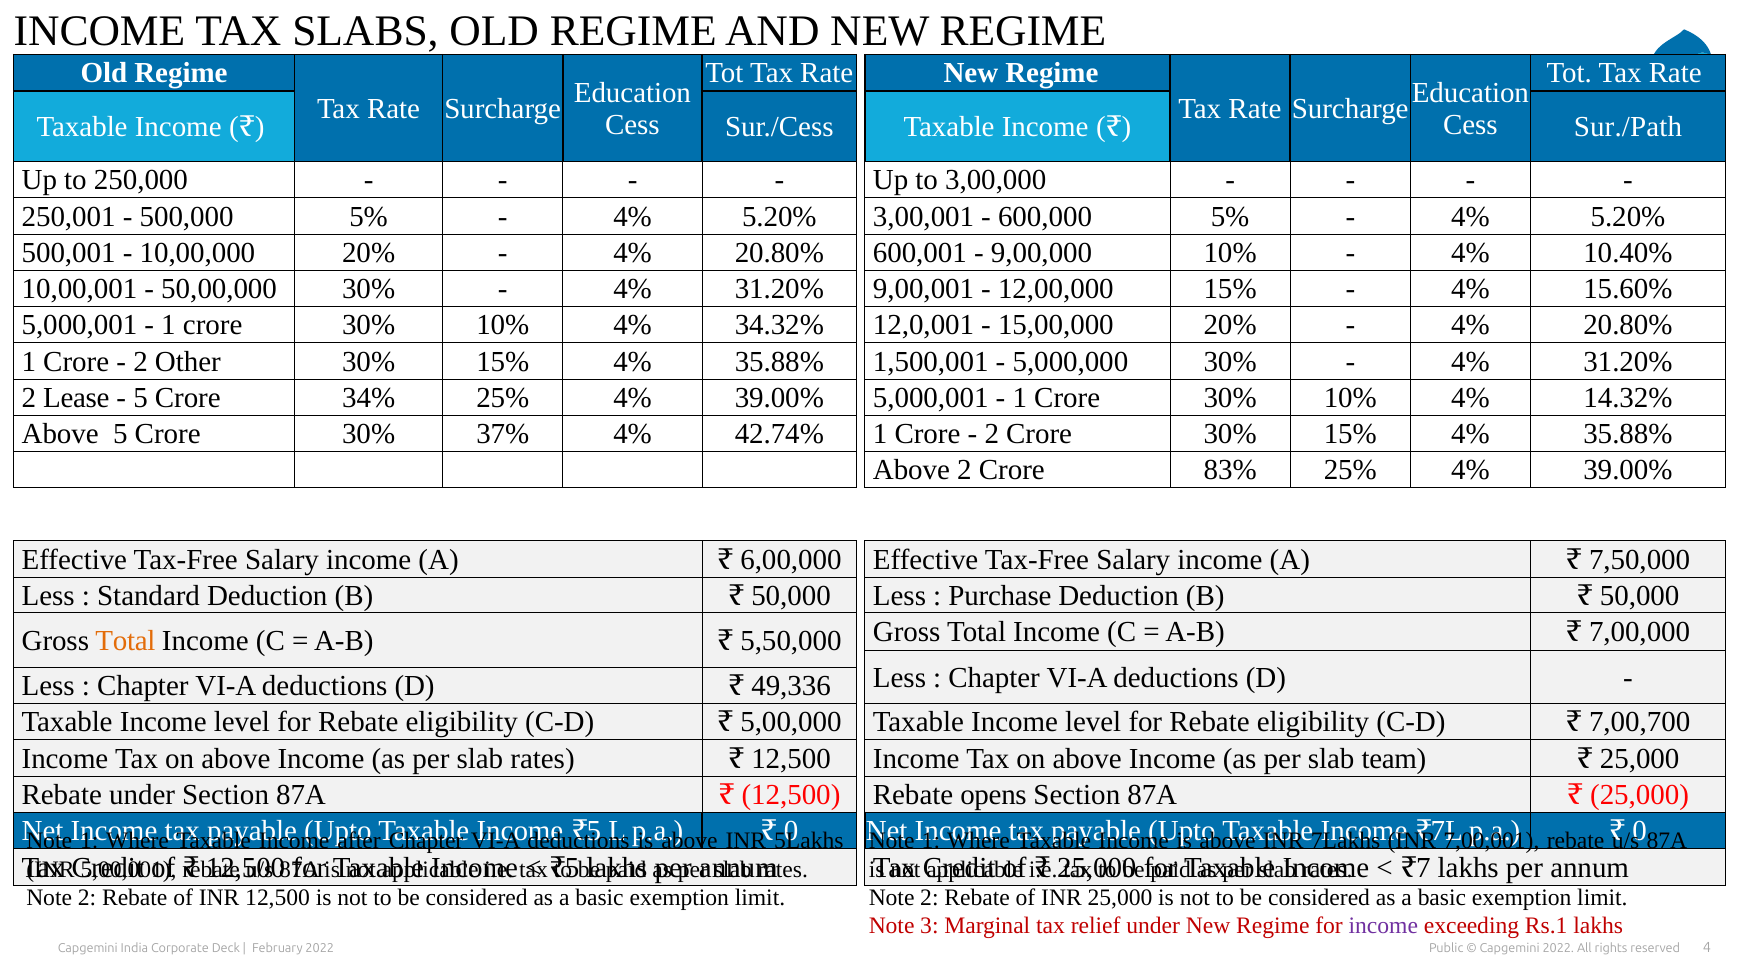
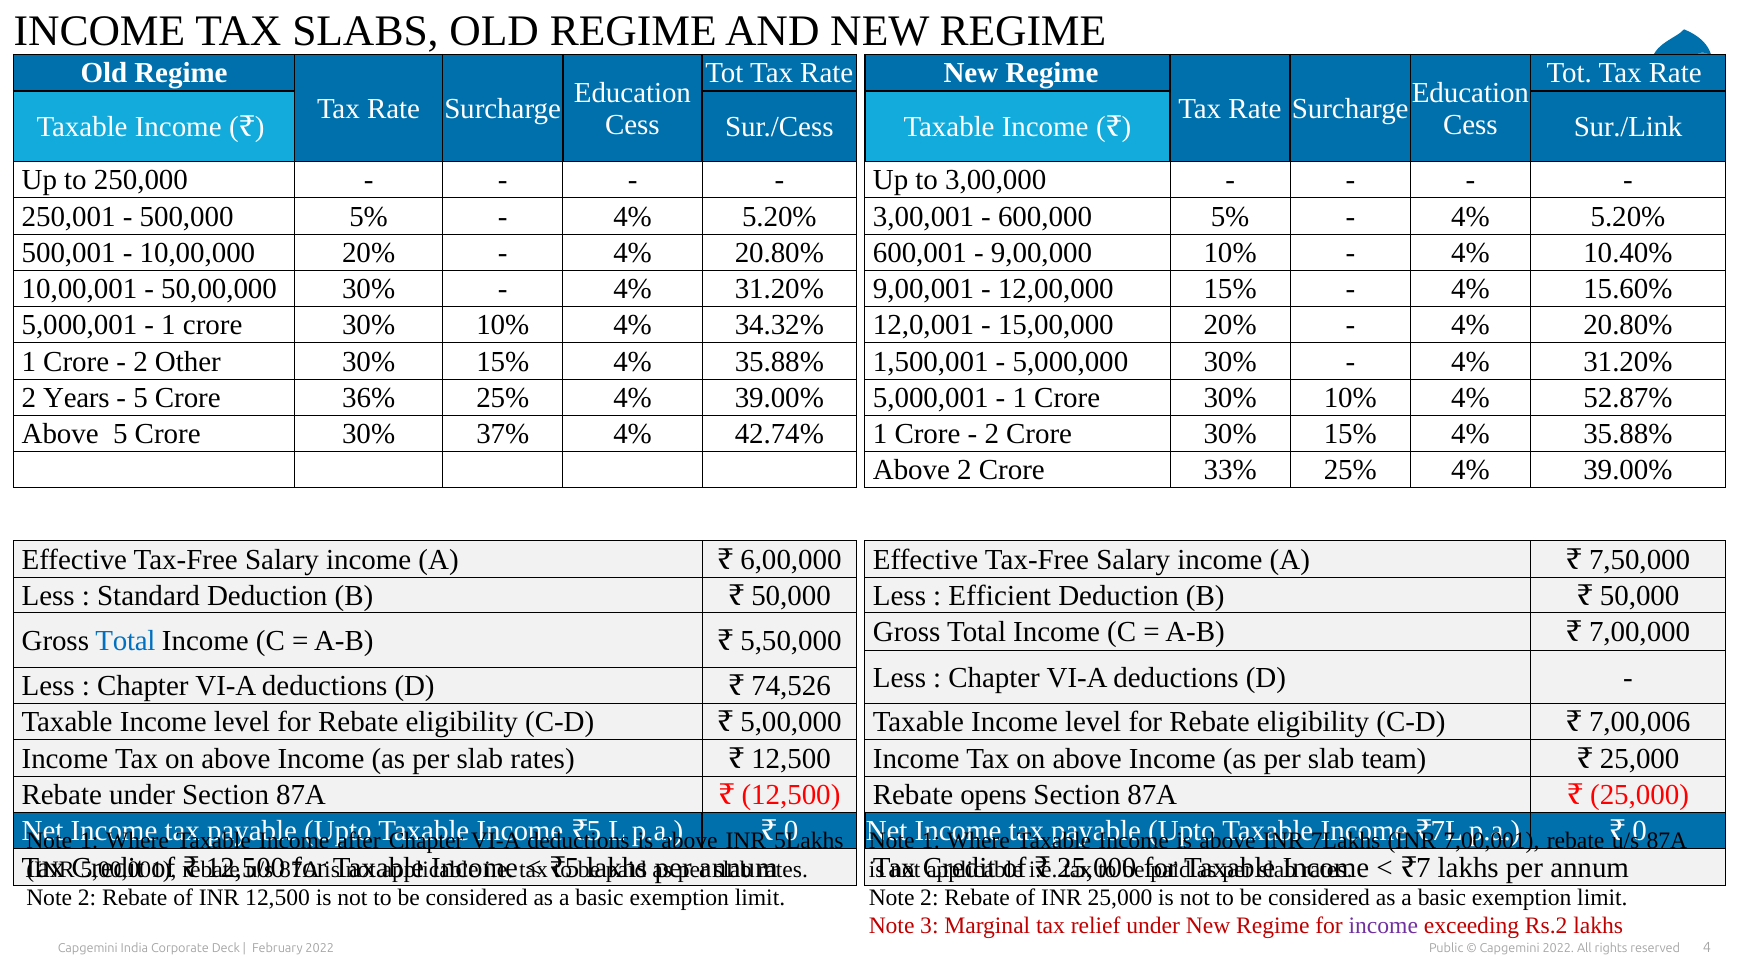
Sur./Path: Sur./Path -> Sur./Link
Lease: Lease -> Years
34%: 34% -> 36%
14.32%: 14.32% -> 52.87%
83%: 83% -> 33%
Purchase: Purchase -> Efficient
Total at (125, 641) colour: orange -> blue
49,336: 49,336 -> 74,526
7,00,700: 7,00,700 -> 7,00,006
Rs.1: Rs.1 -> Rs.2
